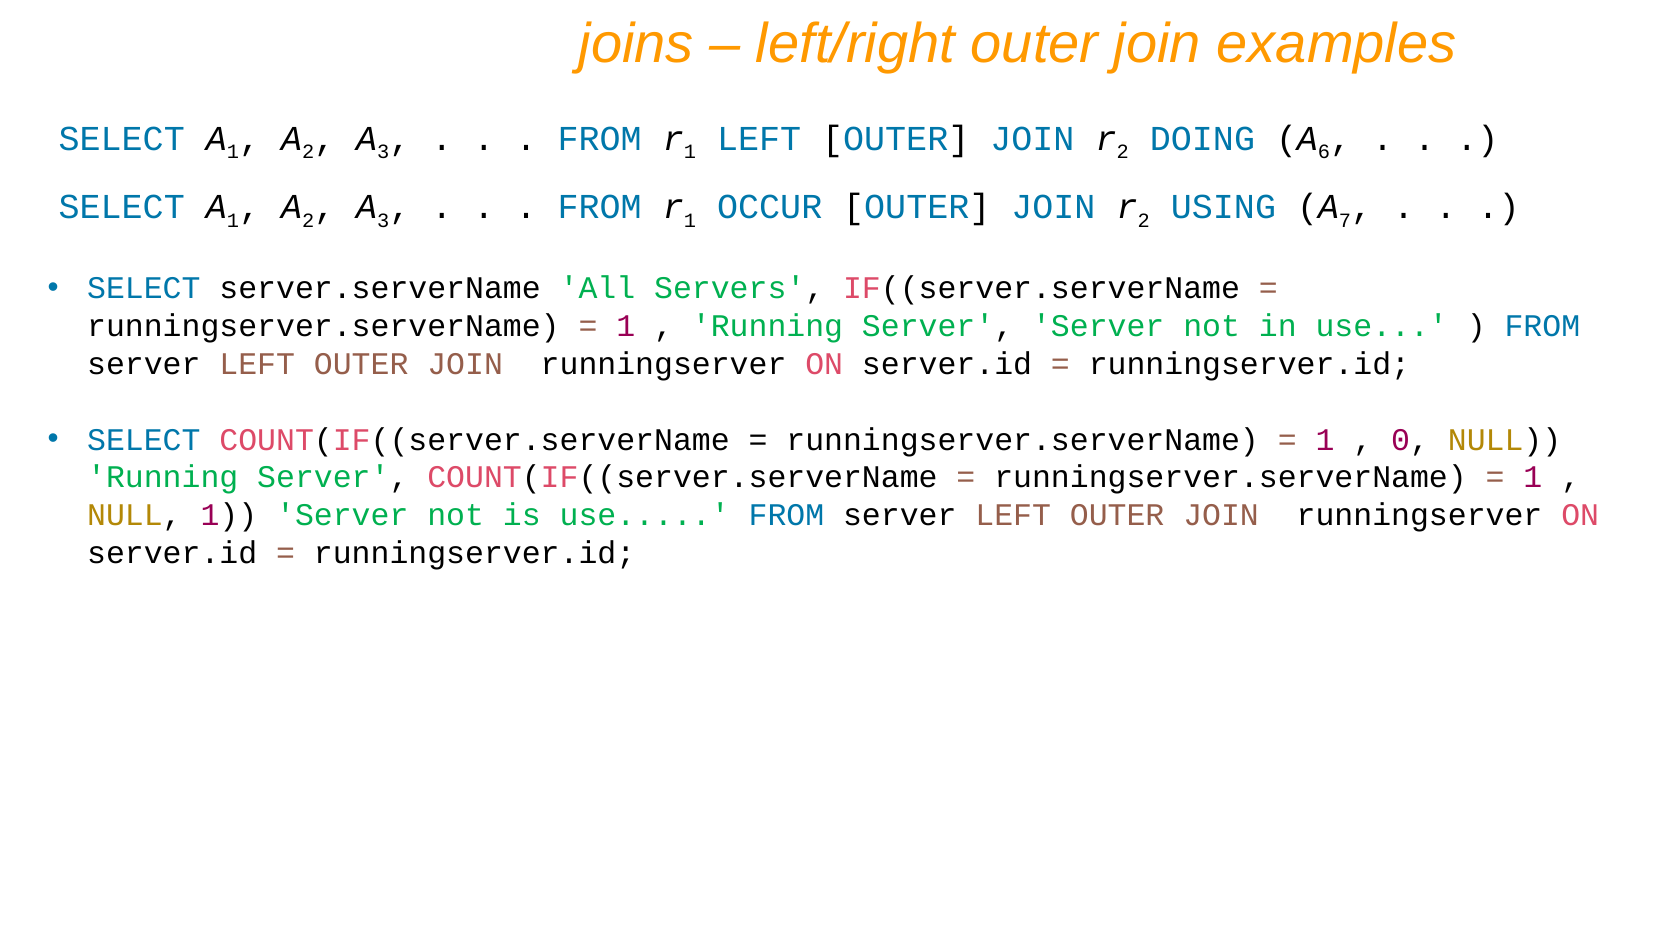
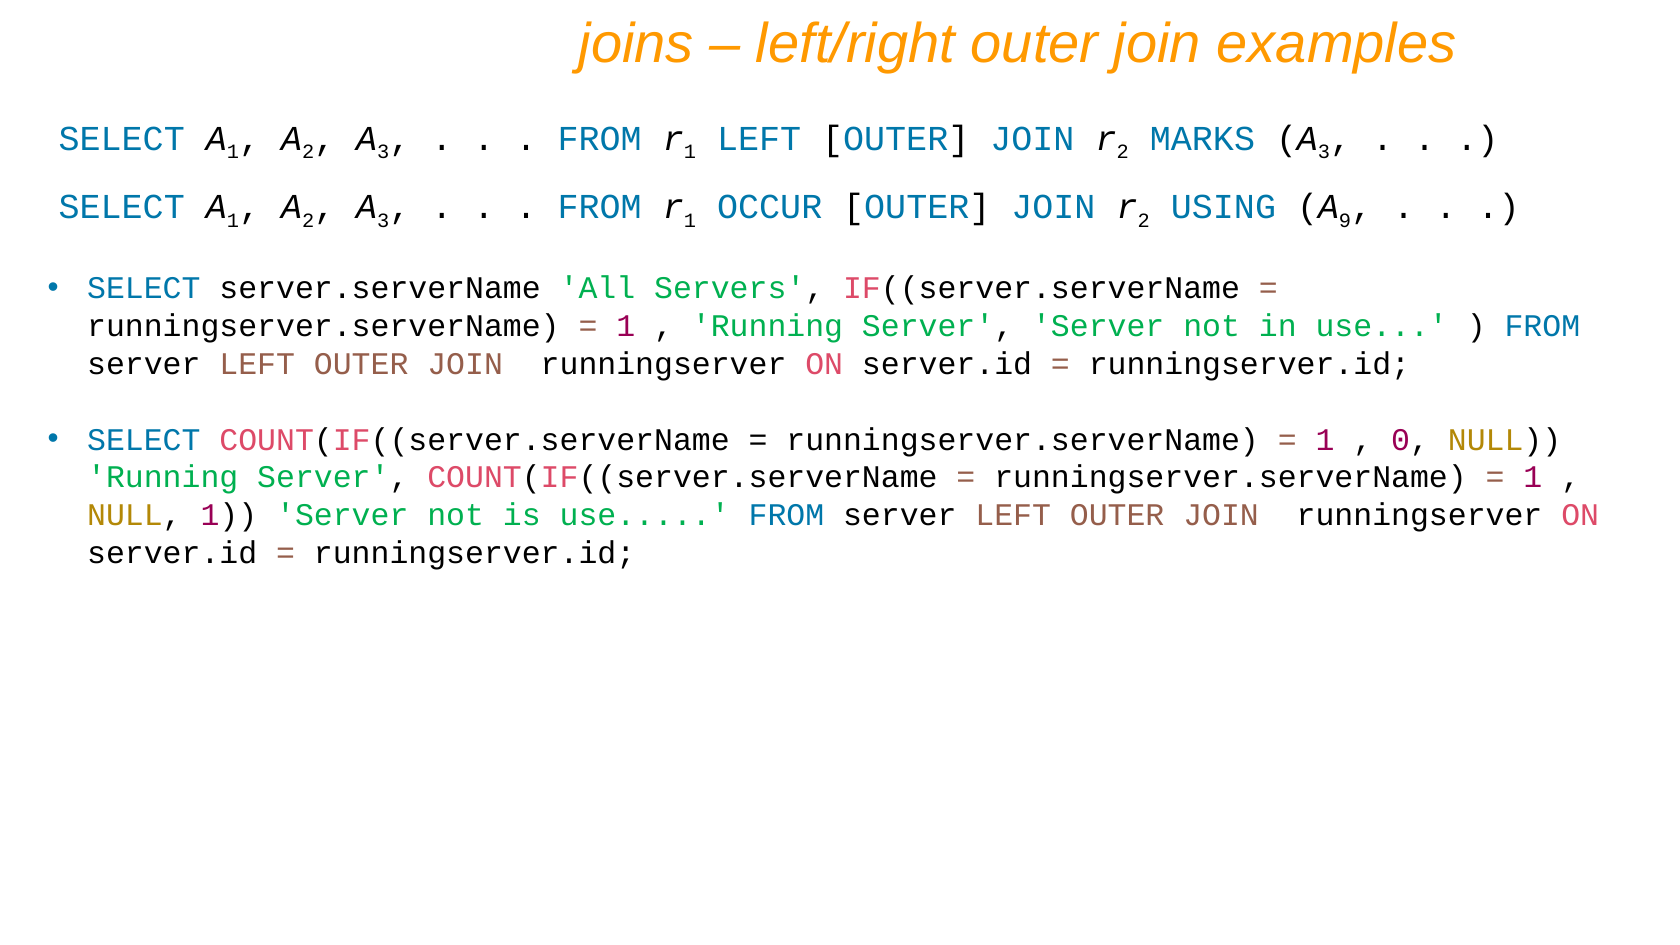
DOING: DOING -> MARKS
6 at (1324, 152): 6 -> 3
7: 7 -> 9
